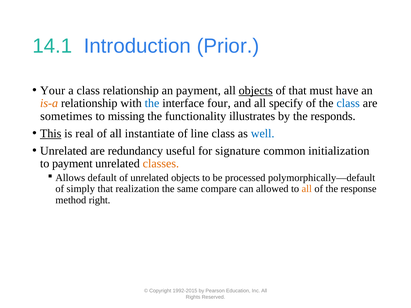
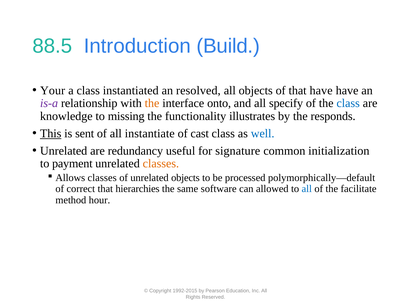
14.1: 14.1 -> 88.5
Prior: Prior -> Build
class relationship: relationship -> instantiated
an payment: payment -> resolved
objects at (256, 91) underline: present -> none
that must: must -> have
is-a colour: orange -> purple
the at (152, 103) colour: blue -> orange
four: four -> onto
sometimes: sometimes -> knowledge
real: real -> sent
line: line -> cast
Allows default: default -> classes
simply: simply -> correct
realization: realization -> hierarchies
compare: compare -> software
all at (307, 189) colour: orange -> blue
response: response -> facilitate
right: right -> hour
